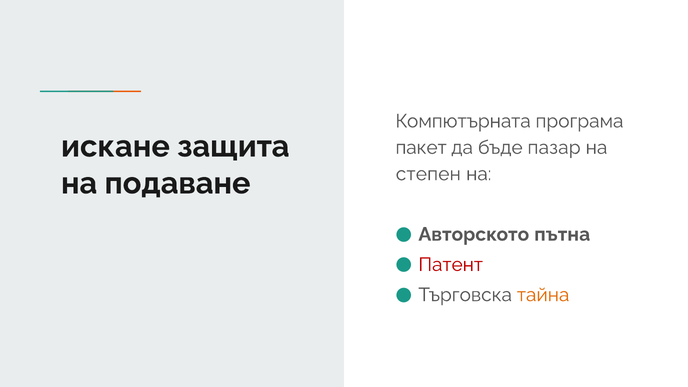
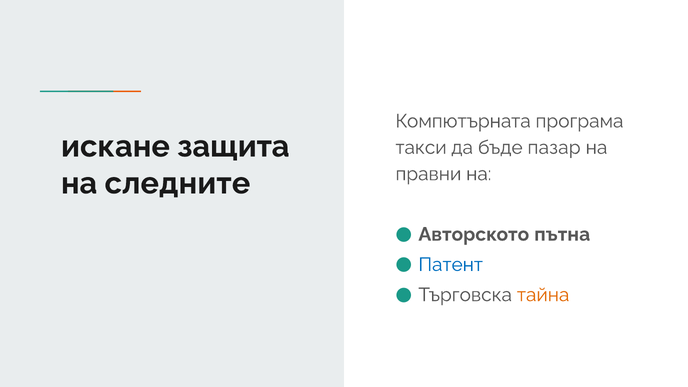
пакет: пакет -> такси
степен: степен -> правни
подаване: подаване -> следните
Патент colour: red -> blue
